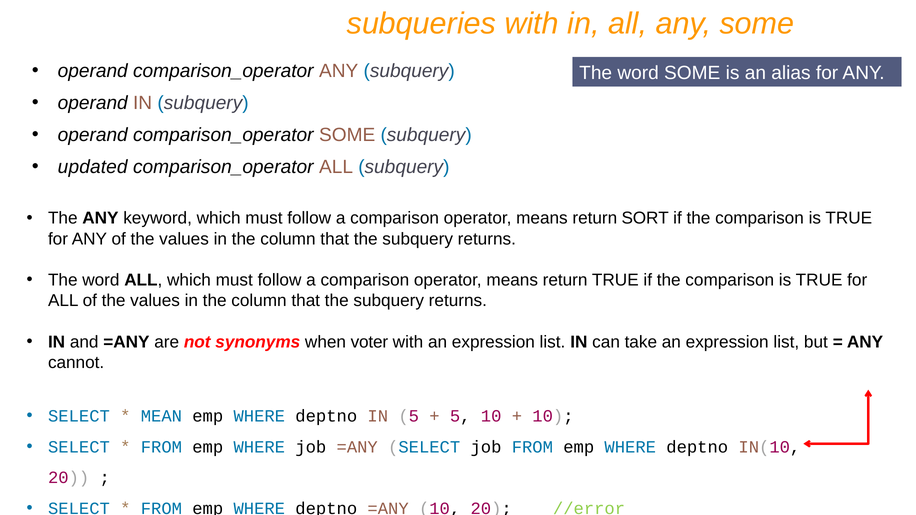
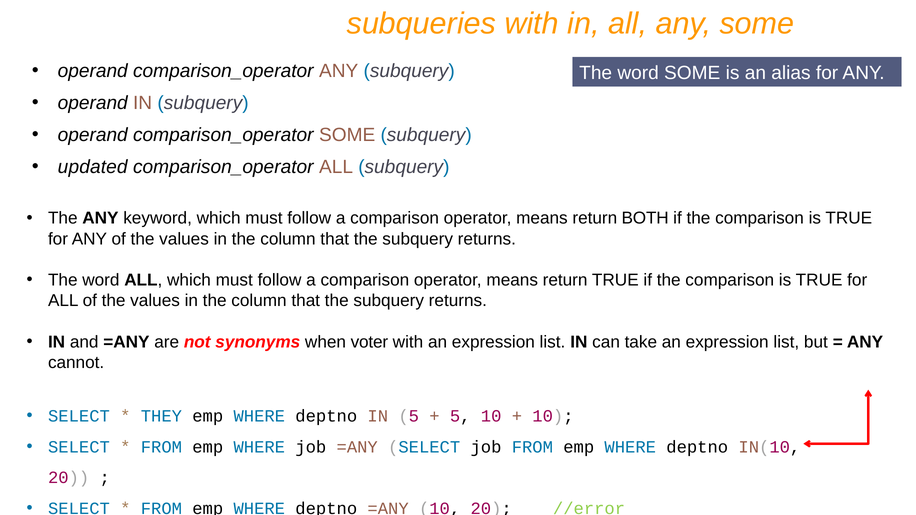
SORT: SORT -> BOTH
MEAN: MEAN -> THEY
